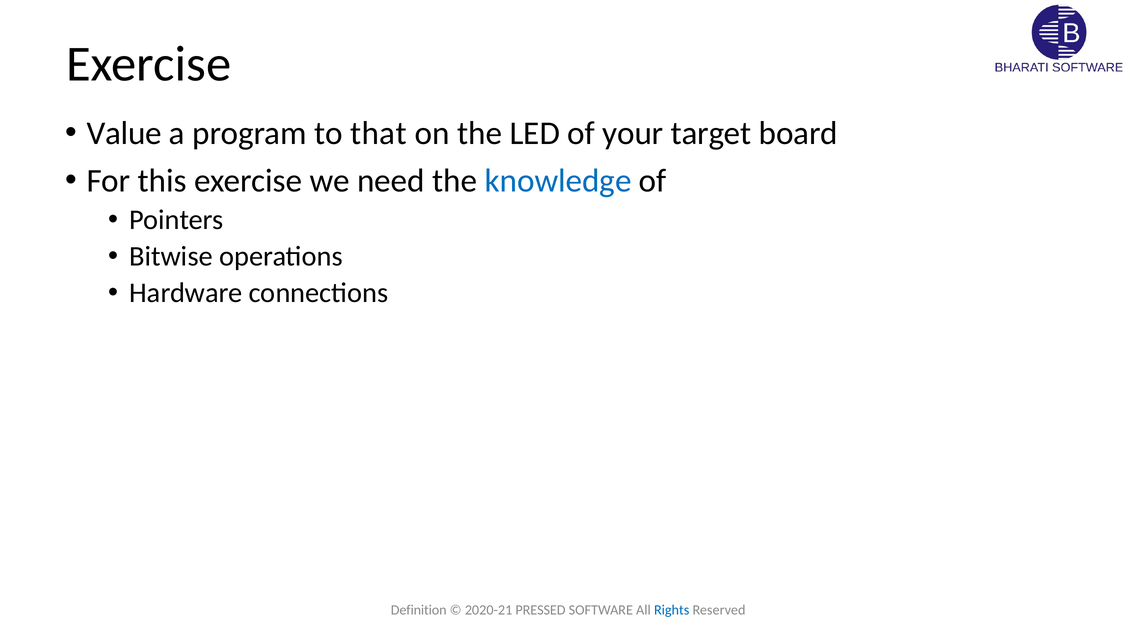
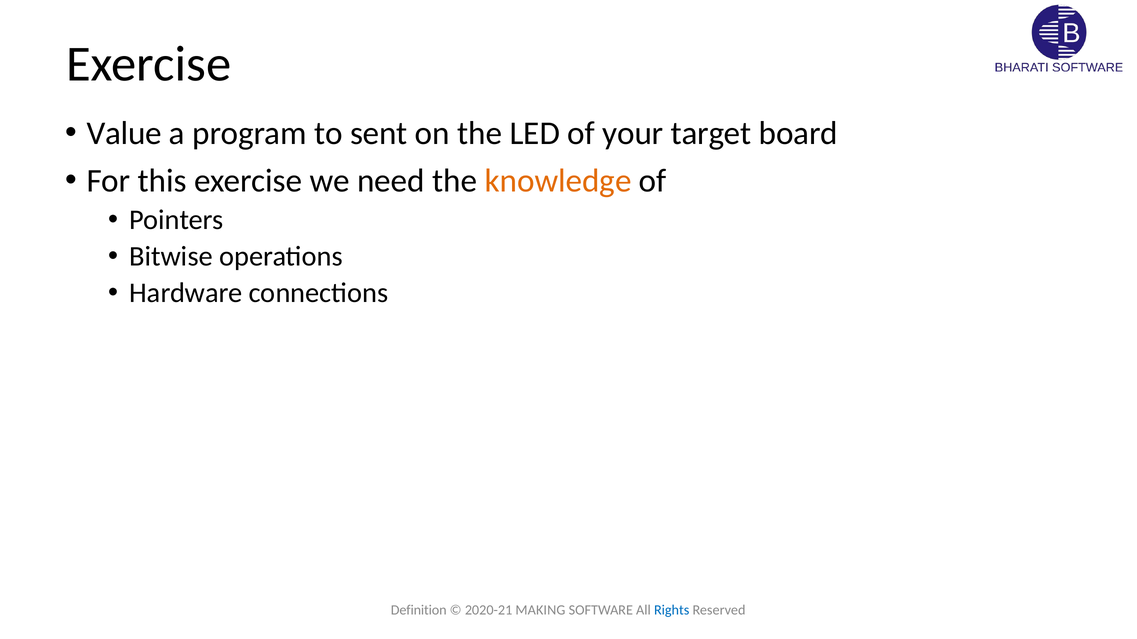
that: that -> sent
knowledge colour: blue -> orange
PRESSED: PRESSED -> MAKING
